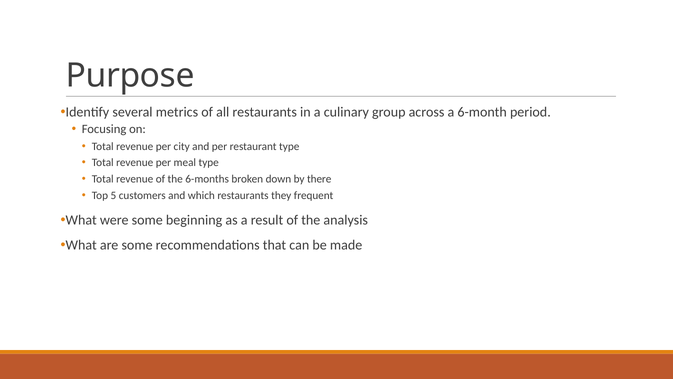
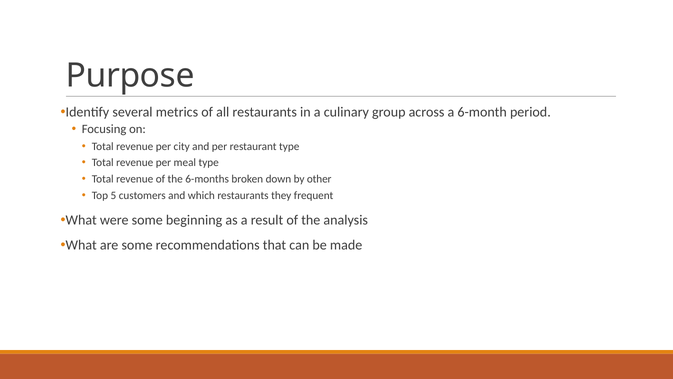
there: there -> other
